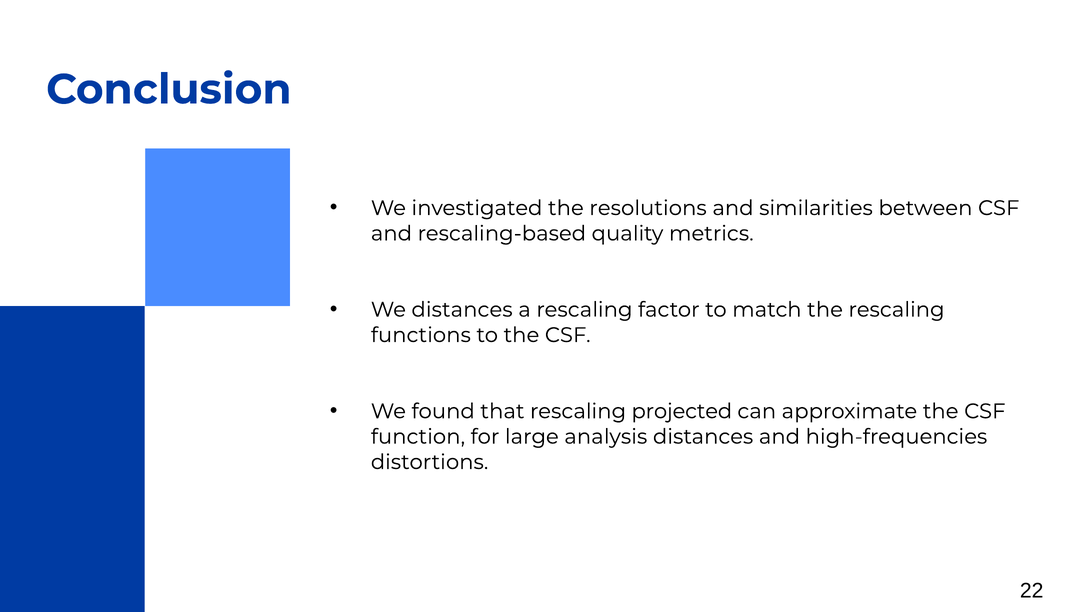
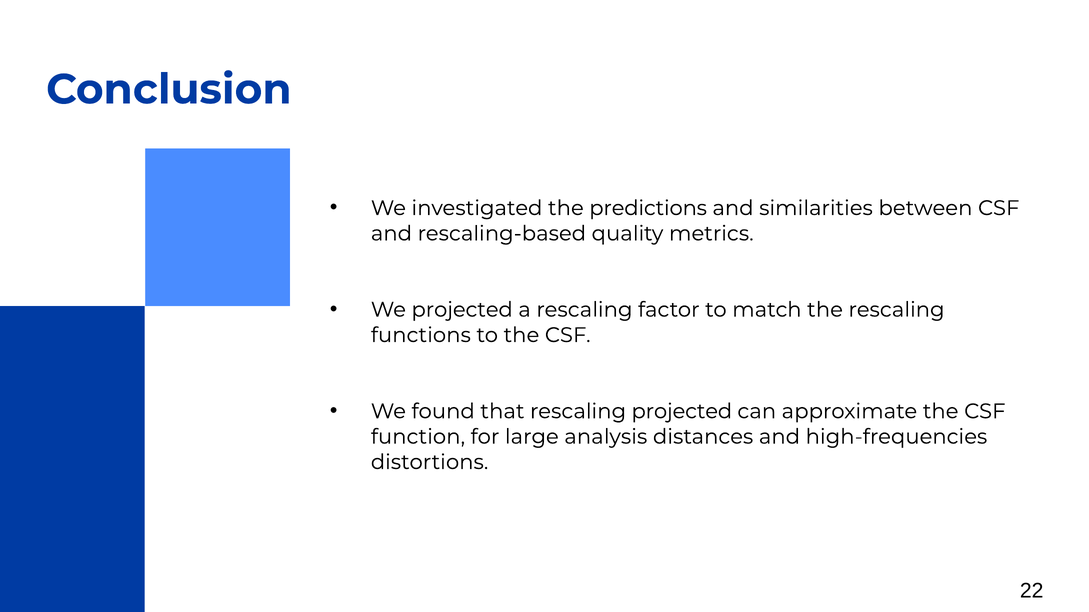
resolutions: resolutions -> predictions
We distances: distances -> projected
